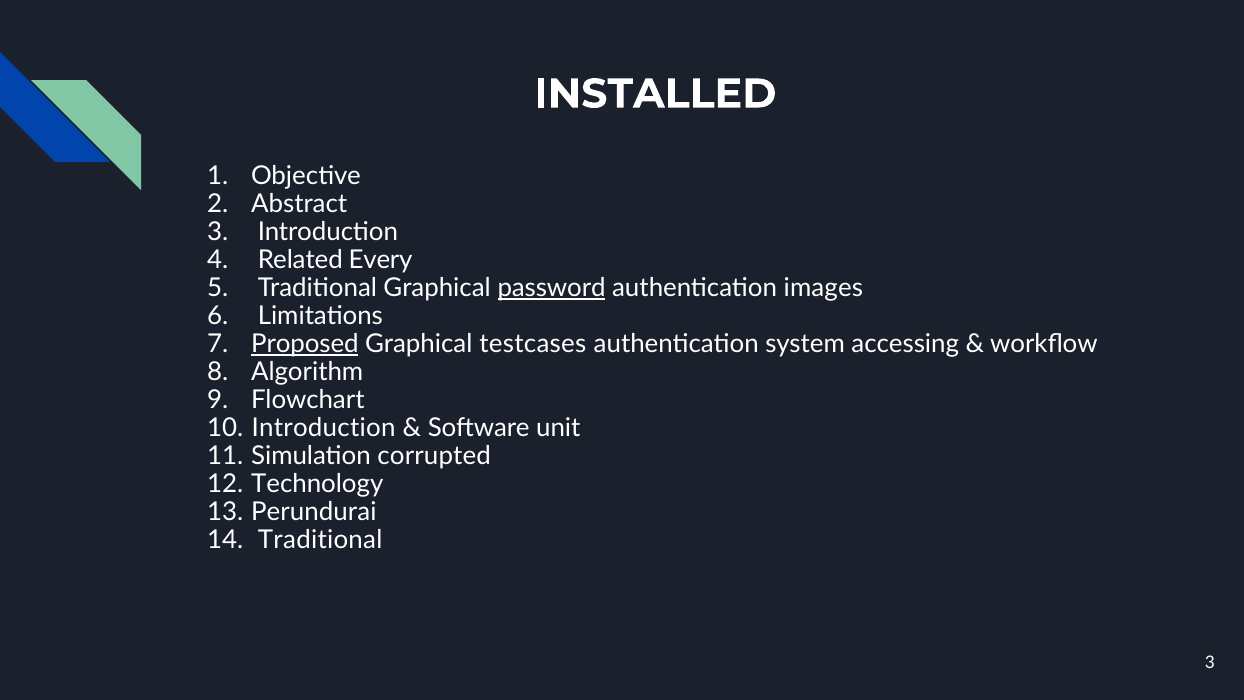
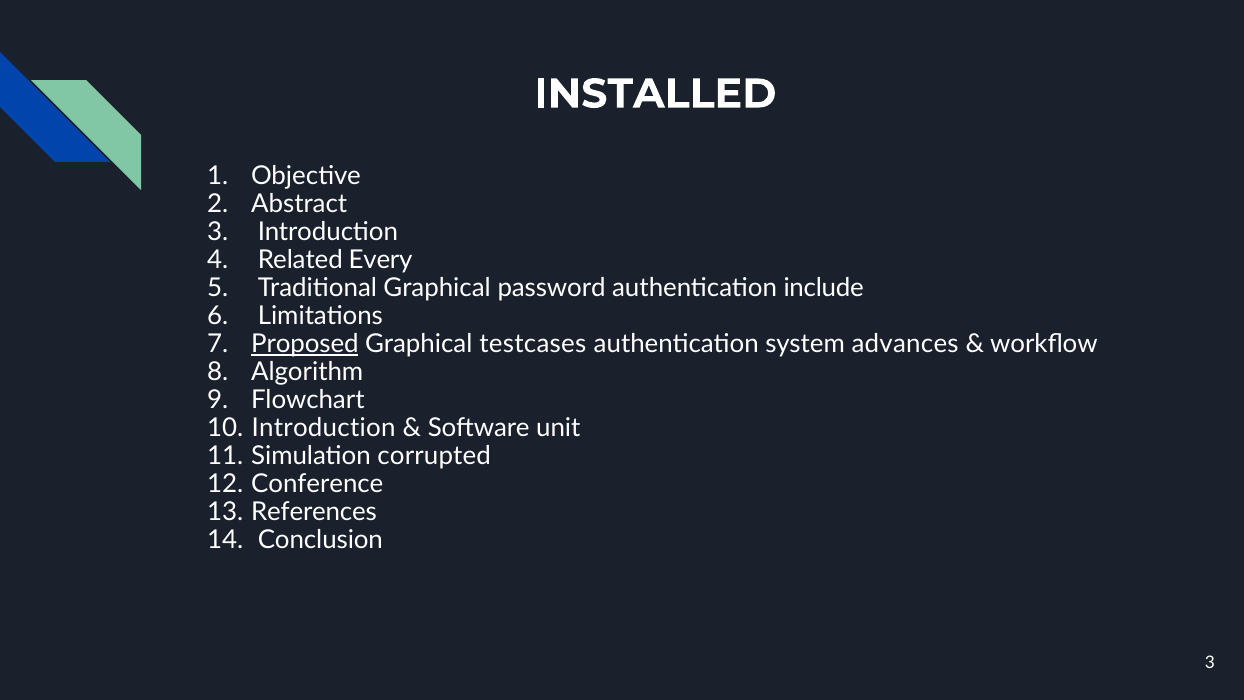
password underline: present -> none
images: images -> include
accessing: accessing -> advances
Technology: Technology -> Conference
Perundurai: Perundurai -> References
Traditional at (320, 540): Traditional -> Conclusion
